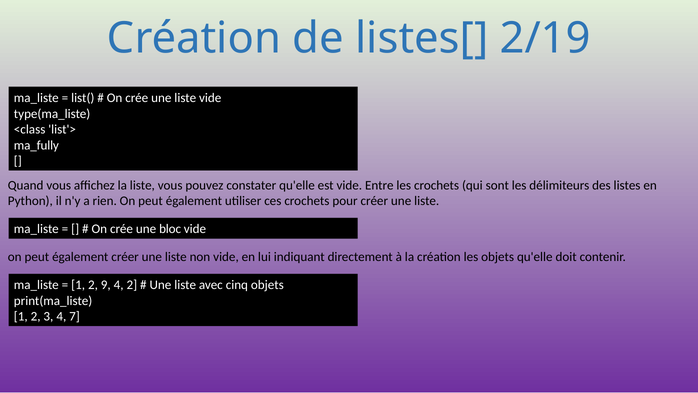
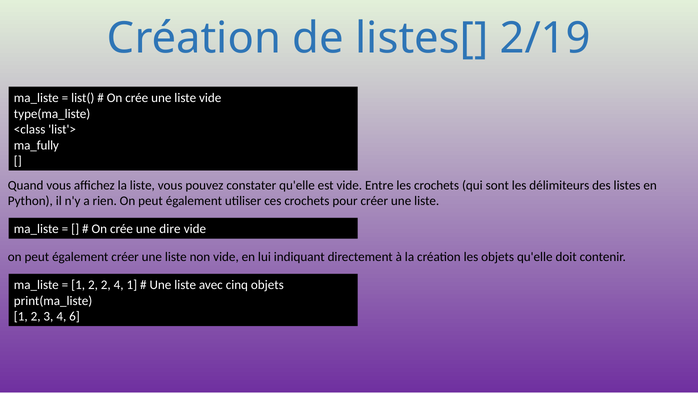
bloc: bloc -> dire
2 9: 9 -> 2
4 2: 2 -> 1
7: 7 -> 6
